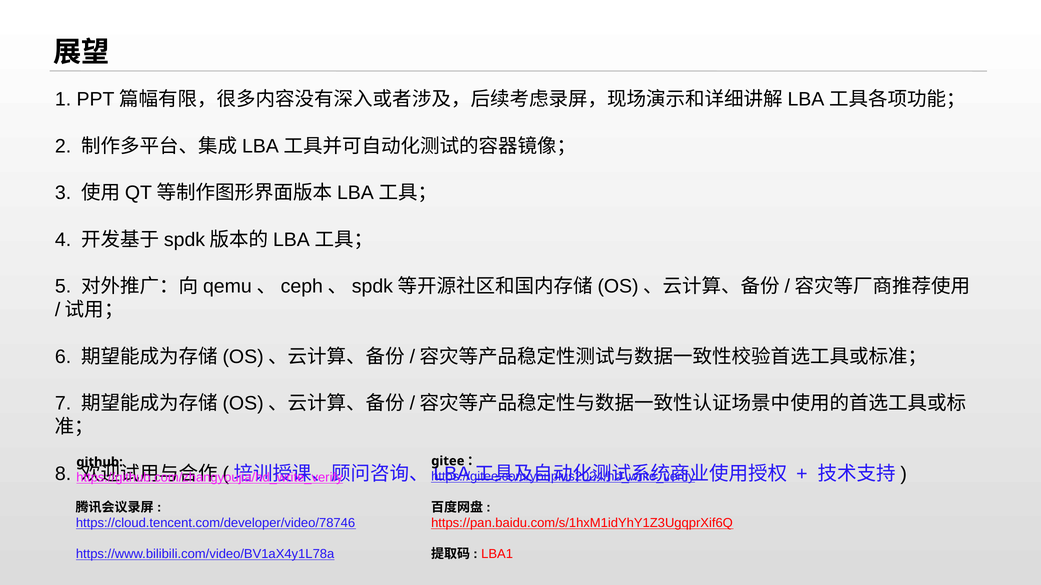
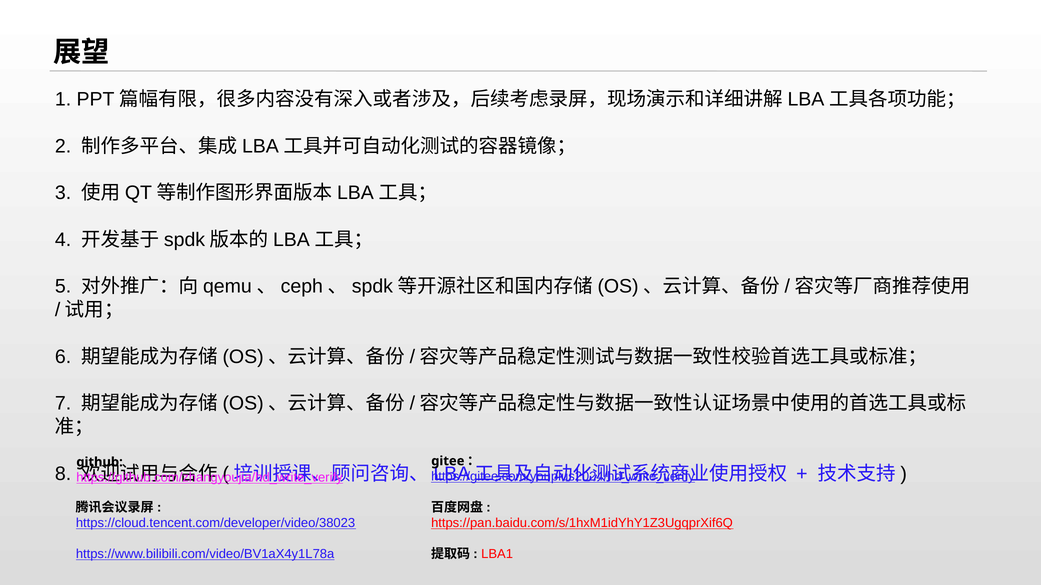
https://cloud.tencent.com/developer/video/78746: https://cloud.tencent.com/developer/video/78746 -> https://cloud.tencent.com/developer/video/38023
